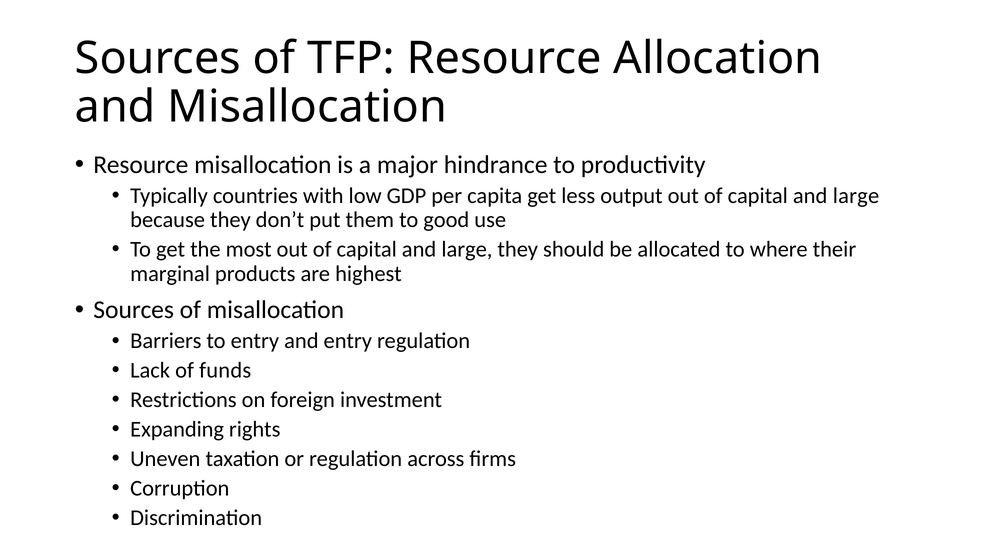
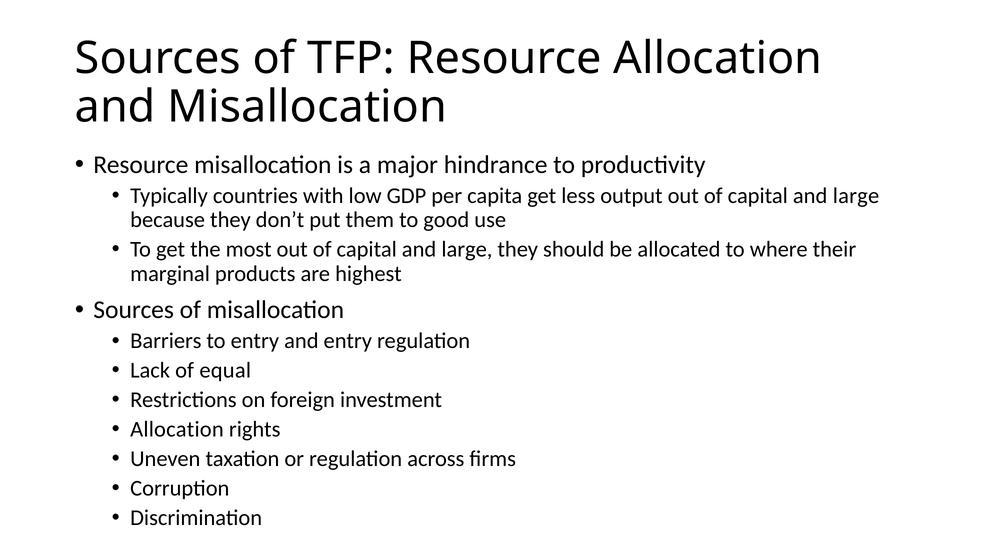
funds: funds -> equal
Expanding at (177, 429): Expanding -> Allocation
